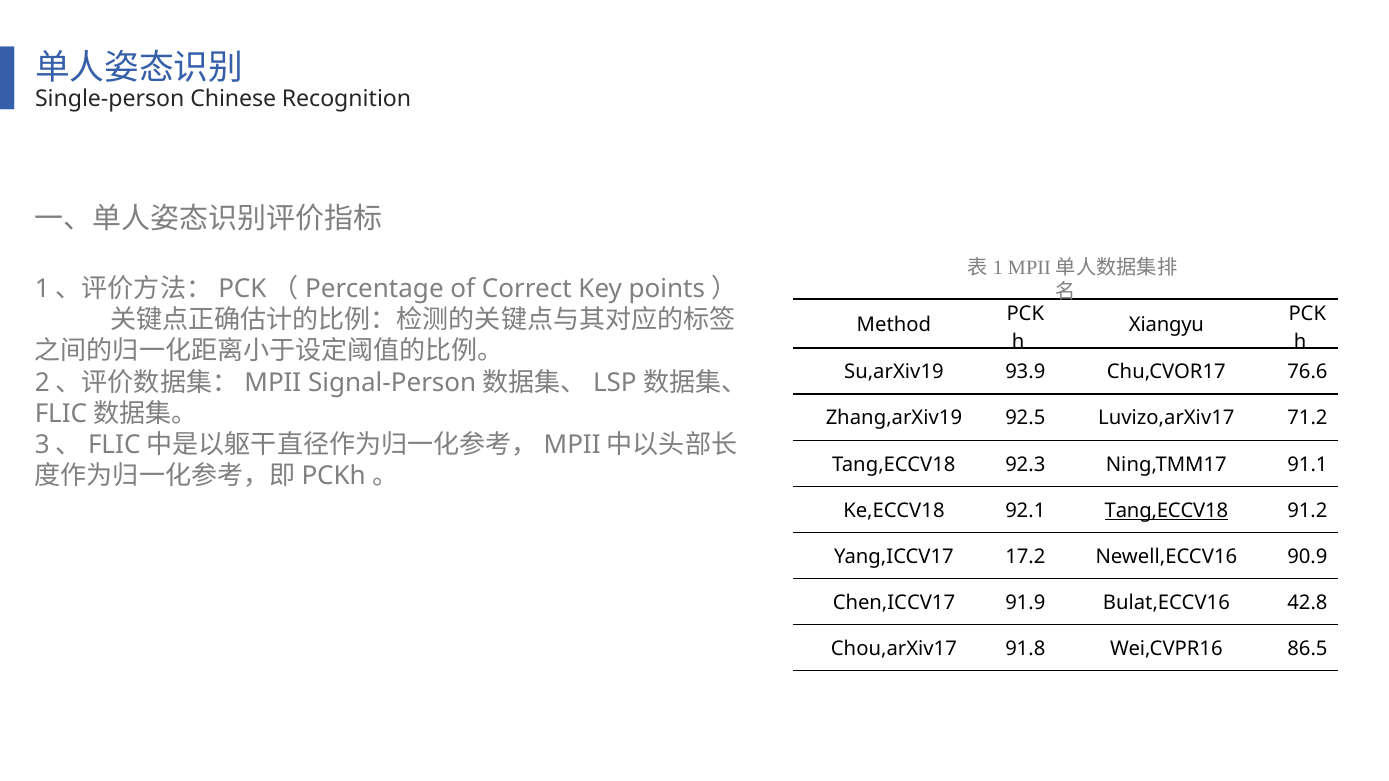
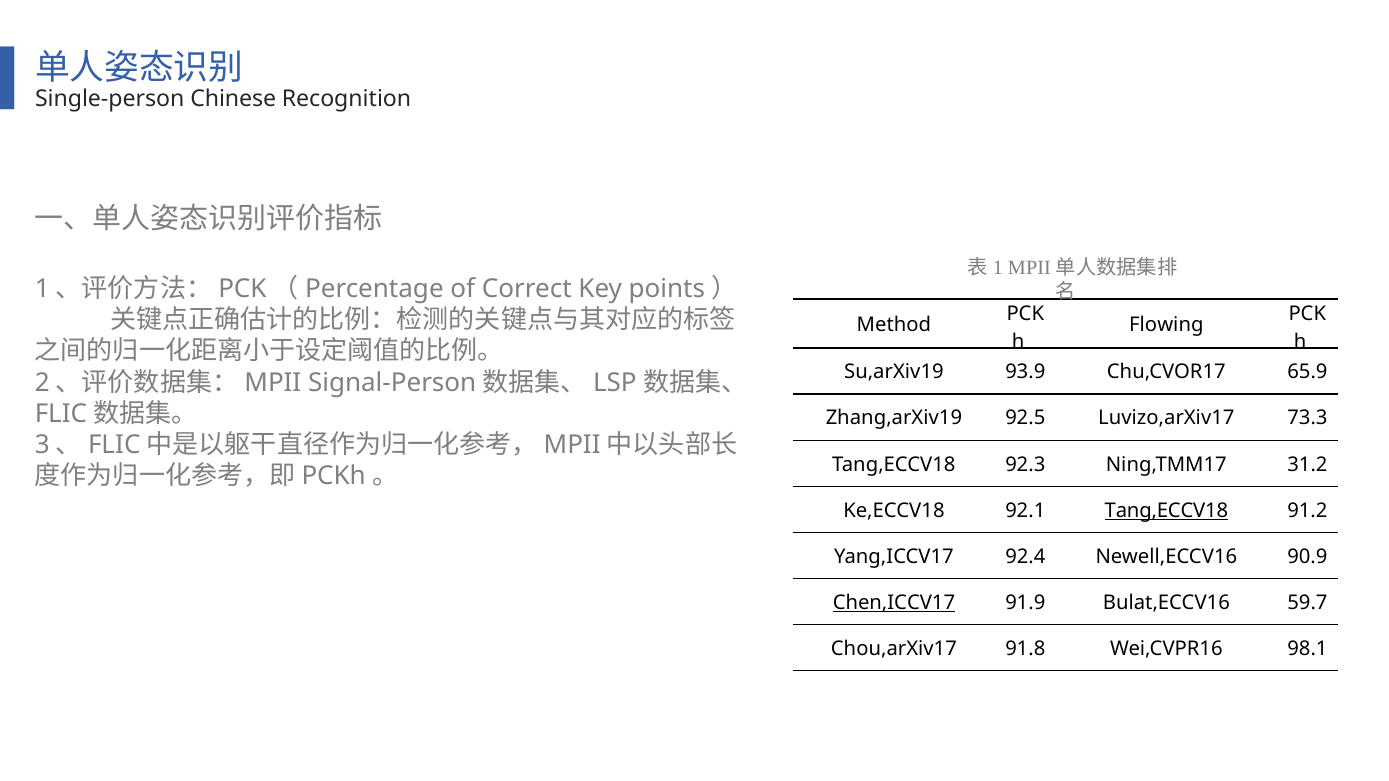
Xiangyu: Xiangyu -> Flowing
76.6: 76.6 -> 65.9
71.2: 71.2 -> 73.3
91.1: 91.1 -> 31.2
17.2: 17.2 -> 92.4
Chen,ICCV17 underline: none -> present
42.8: 42.8 -> 59.7
86.5: 86.5 -> 98.1
